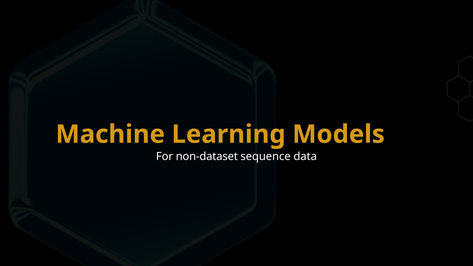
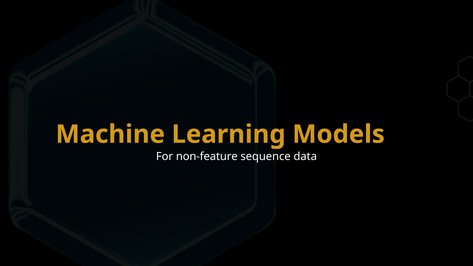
non-dataset: non-dataset -> non-feature
